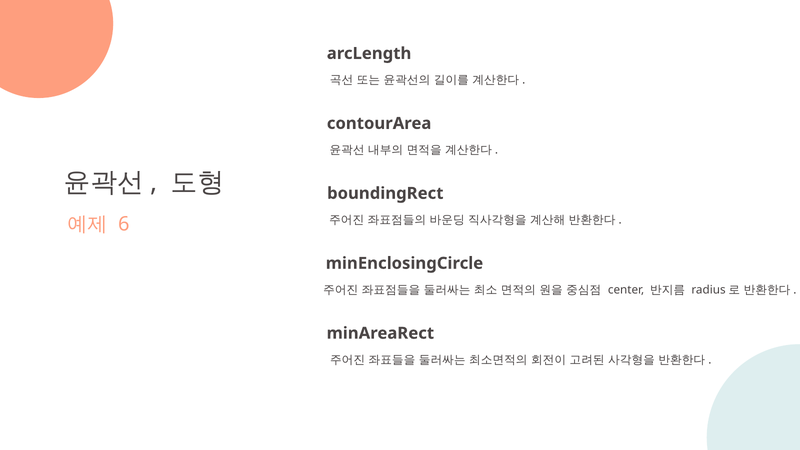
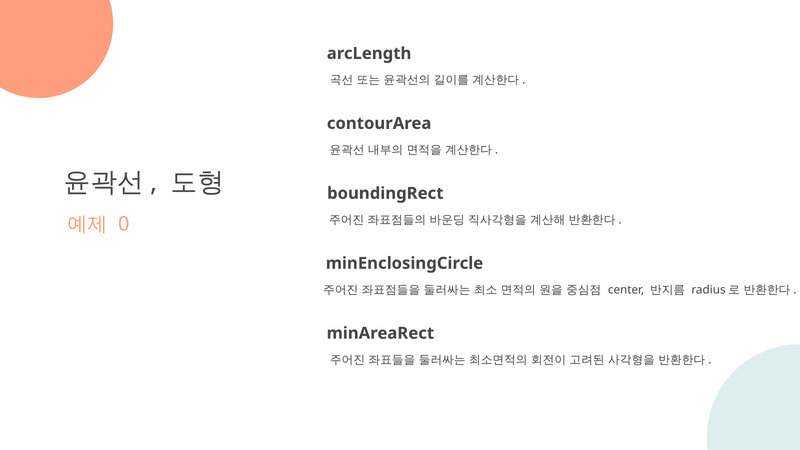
6: 6 -> 0
